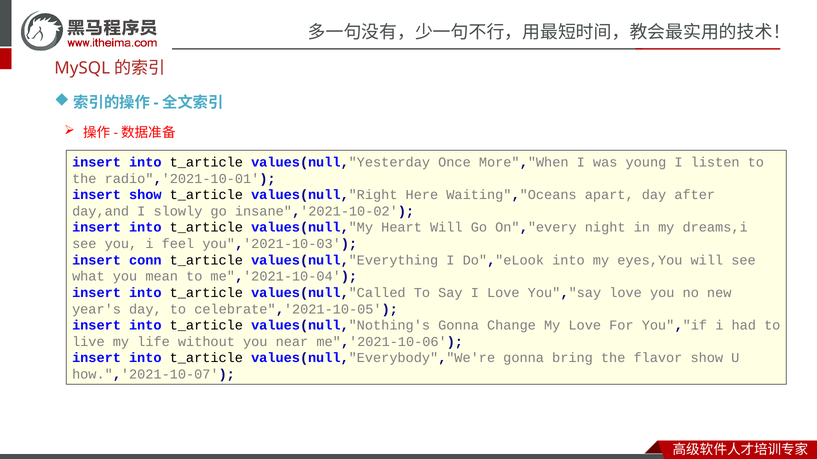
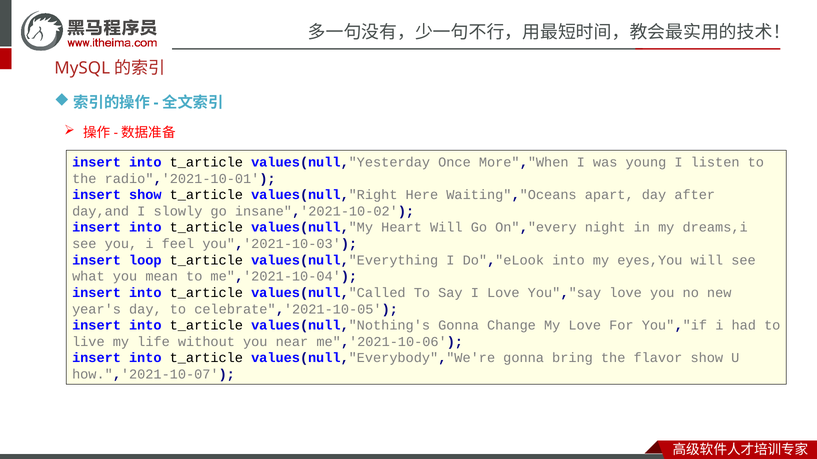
conn: conn -> loop
